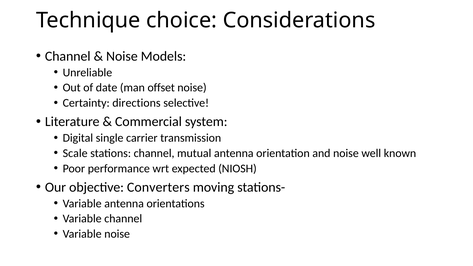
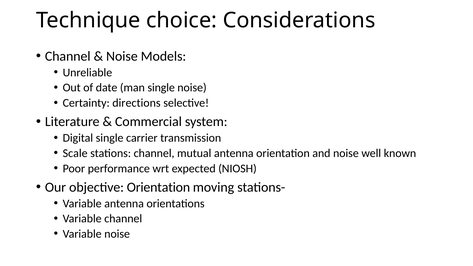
man offset: offset -> single
objective Converters: Converters -> Orientation
